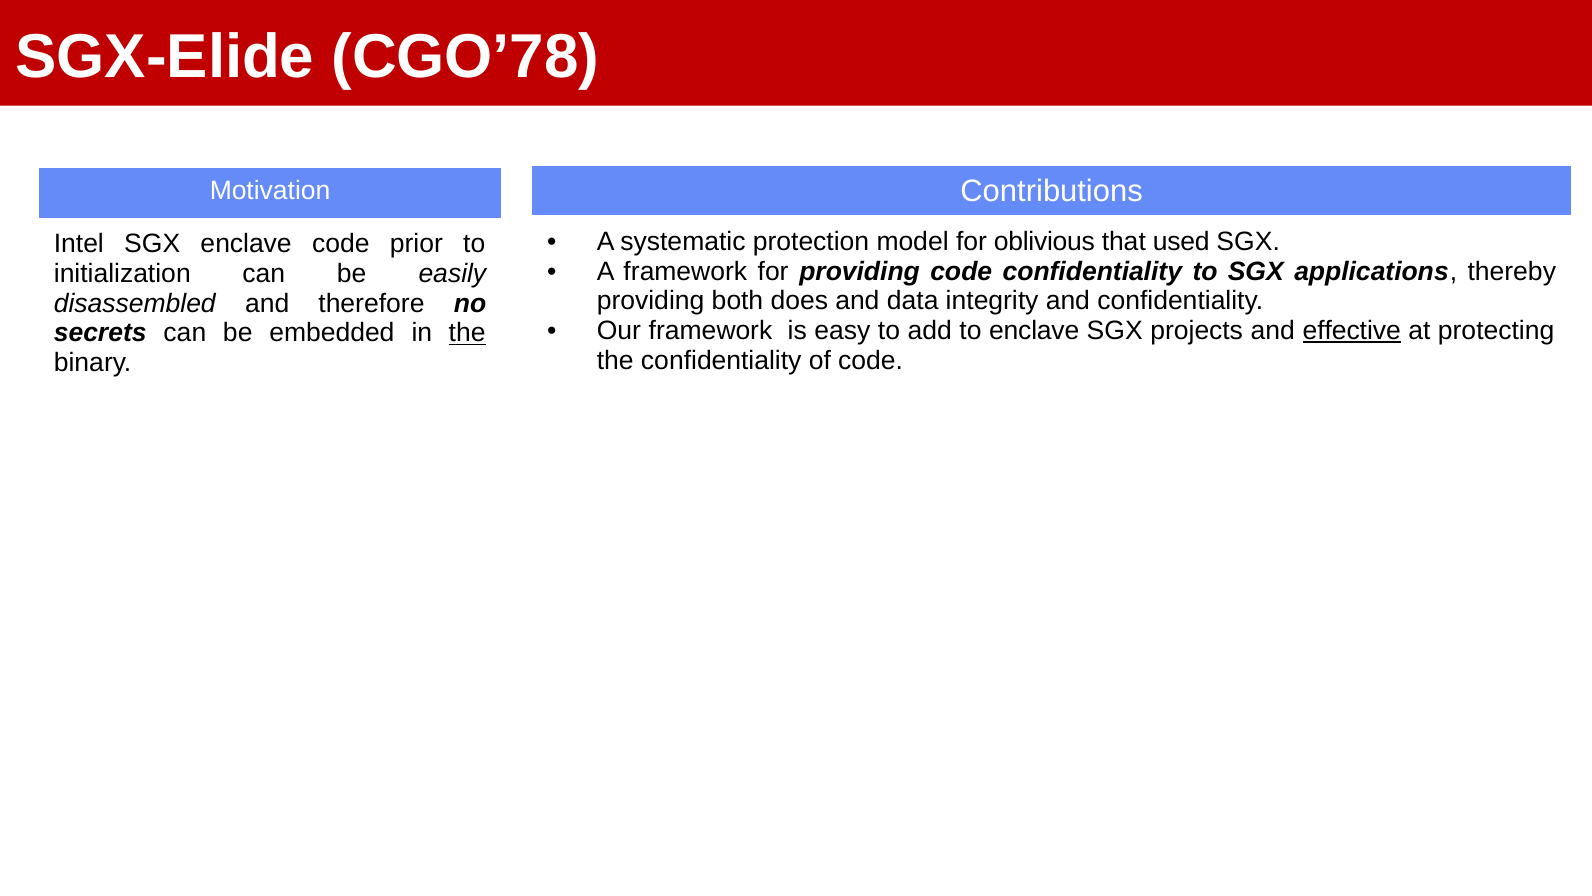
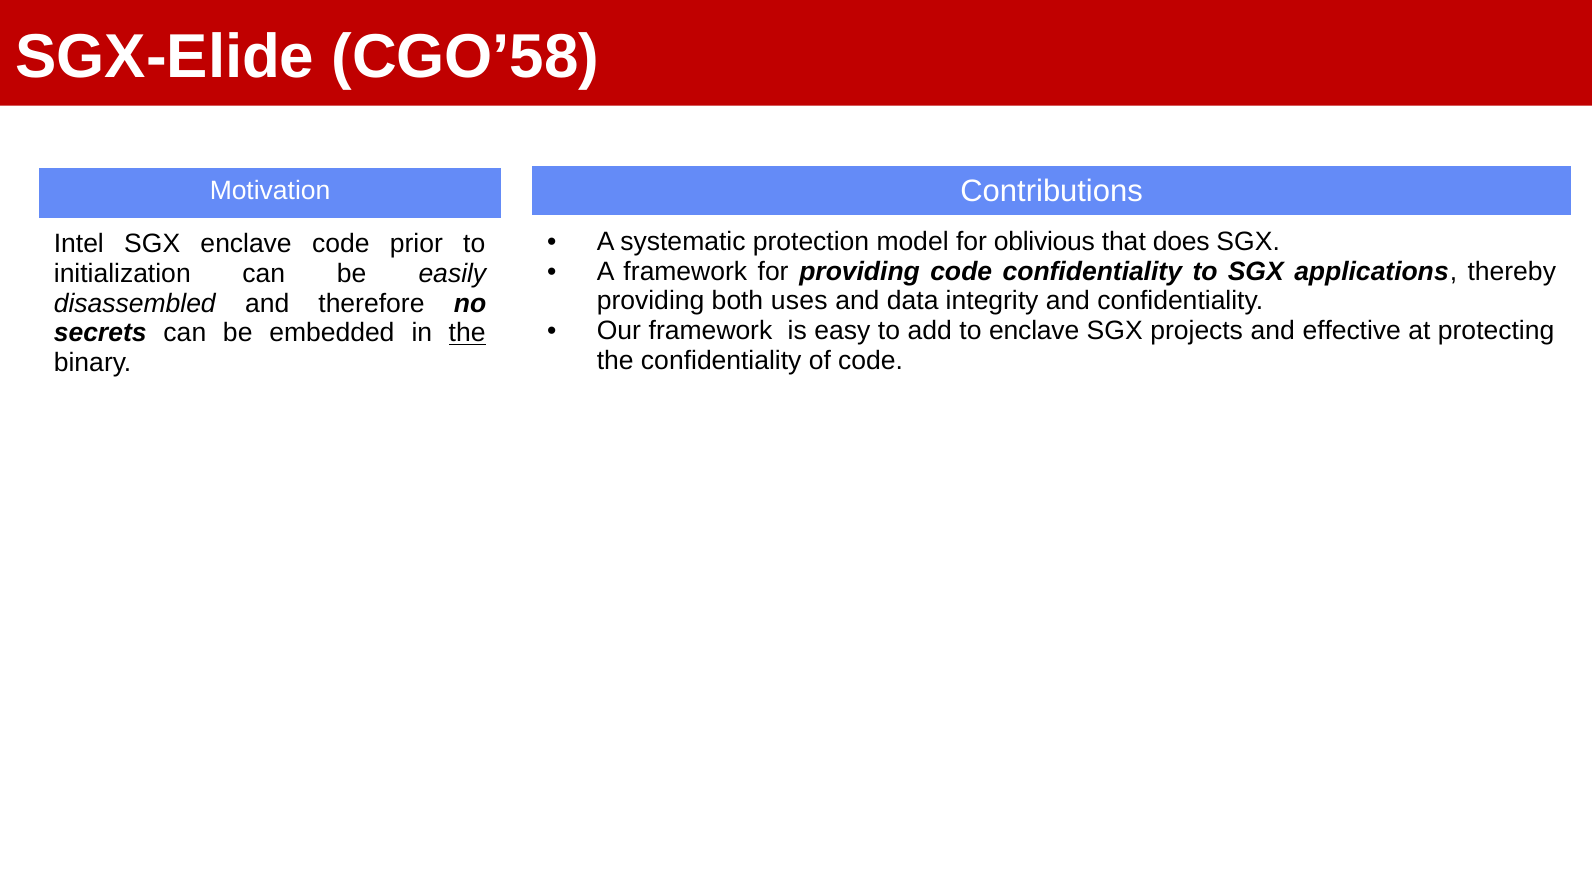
CGO’78: CGO’78 -> CGO’58
used: used -> does
does: does -> uses
effective underline: present -> none
